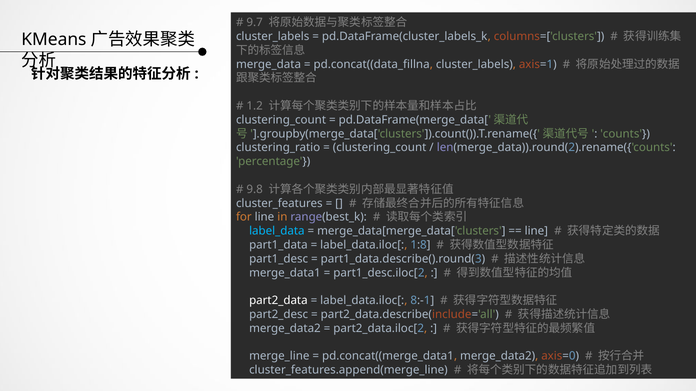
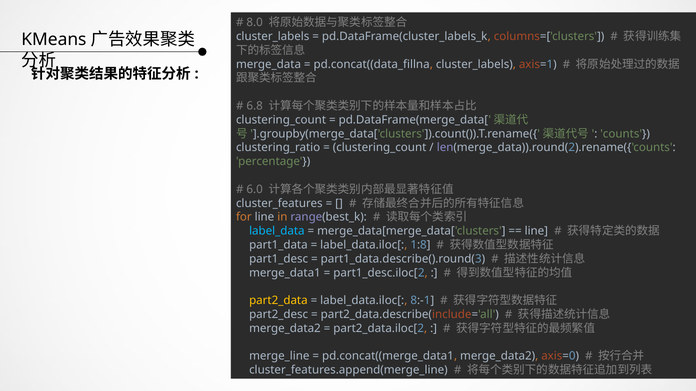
9.7: 9.7 -> 8.0
1.2: 1.2 -> 6.8
9.8: 9.8 -> 6.0
part2_data colour: white -> yellow
